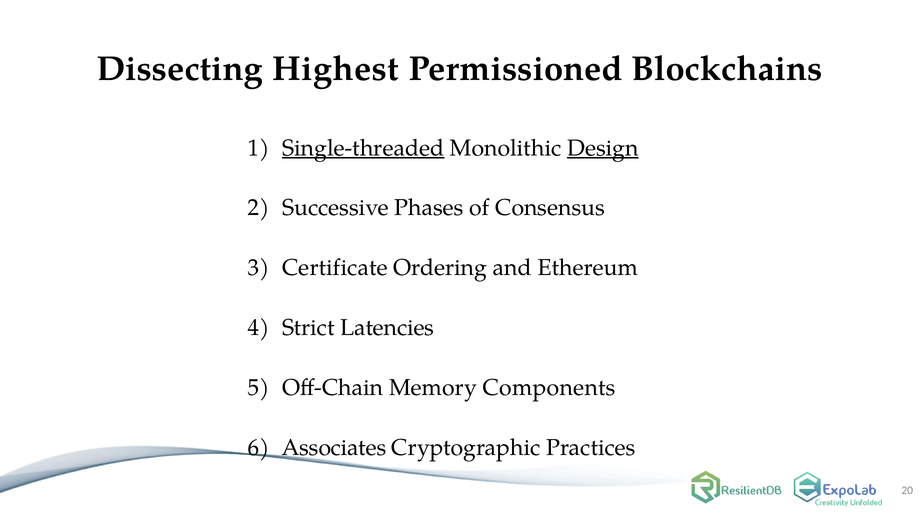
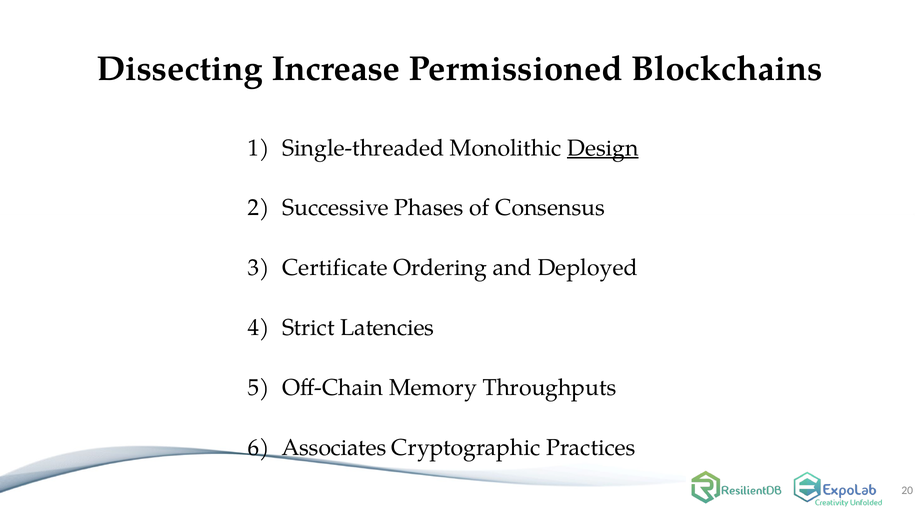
Highest: Highest -> Increase
Single-threaded underline: present -> none
Ethereum: Ethereum -> Deployed
Components: Components -> Throughputs
